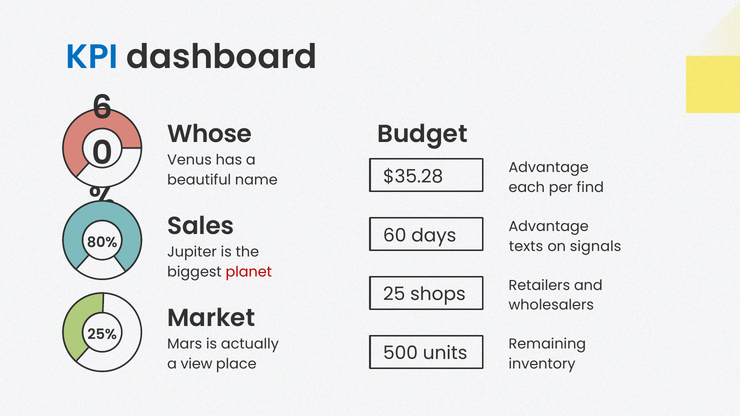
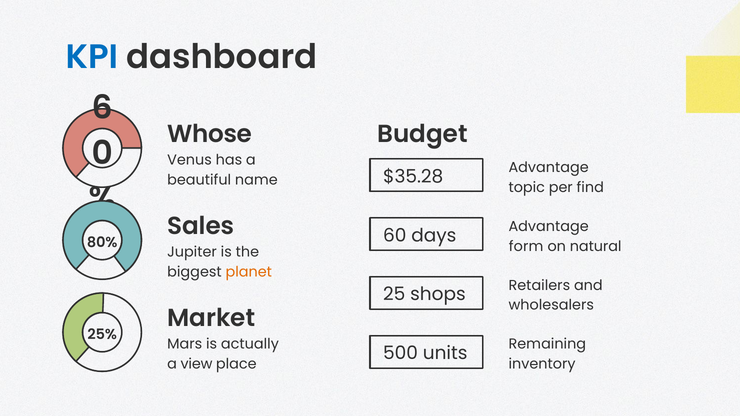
each: each -> topic
texts: texts -> form
signals: signals -> natural
planet colour: red -> orange
